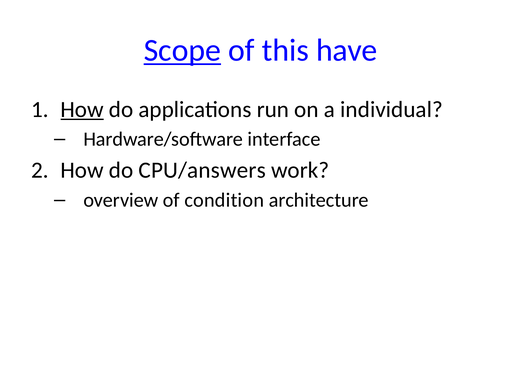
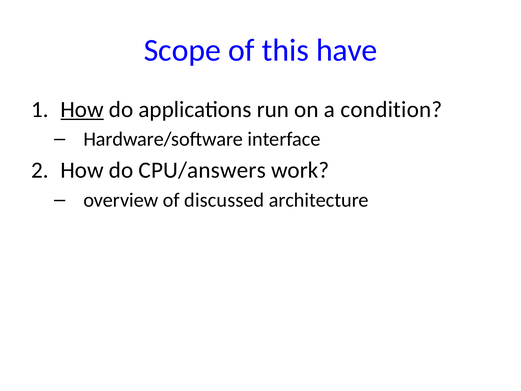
Scope underline: present -> none
individual: individual -> condition
condition: condition -> discussed
